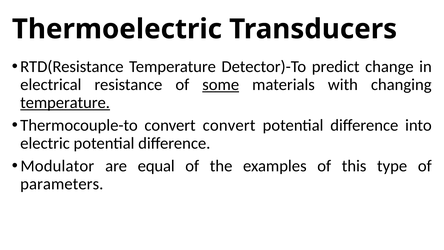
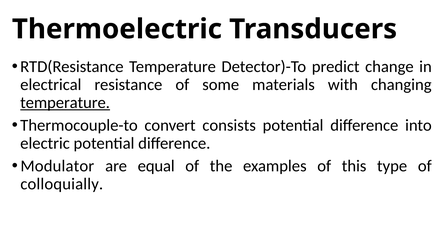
some underline: present -> none
convert convert: convert -> consists
parameters: parameters -> colloquially
